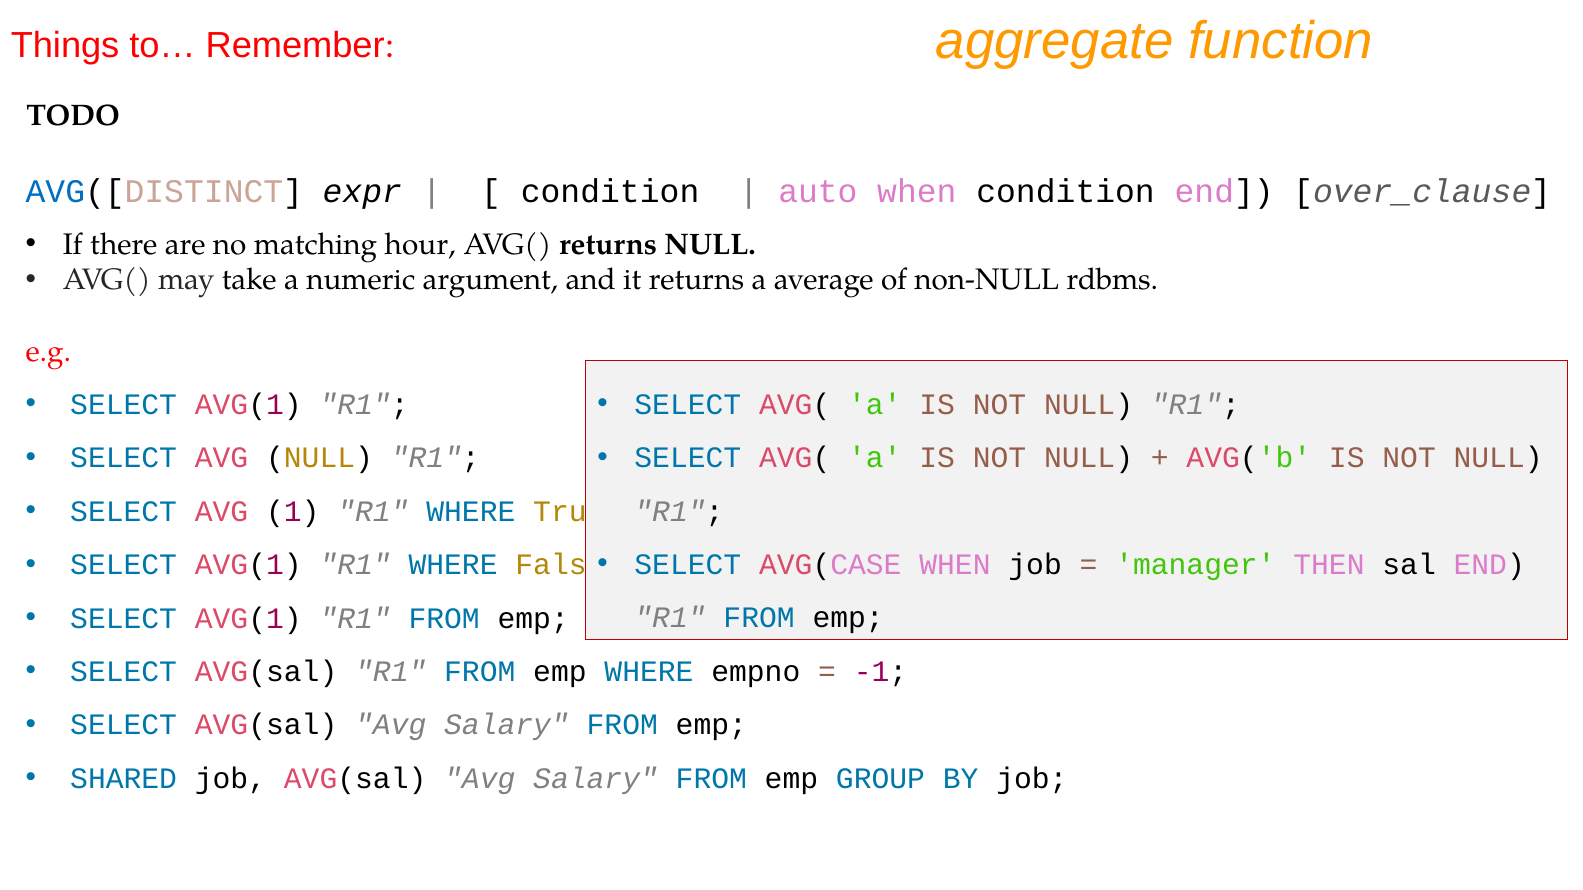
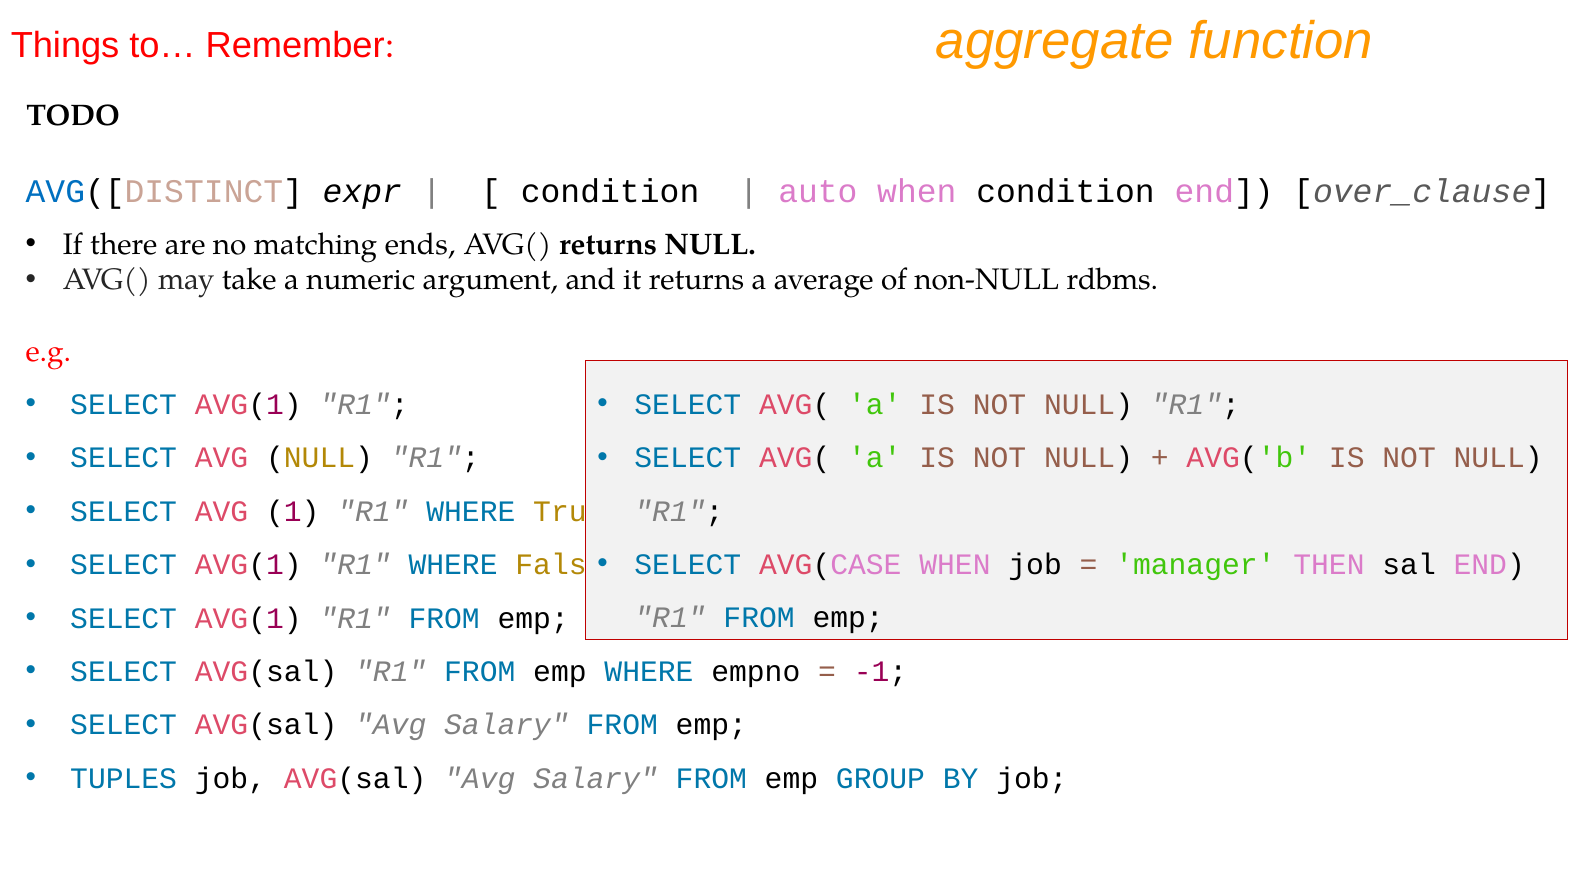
hour: hour -> ends
SHARED: SHARED -> TUPLES
